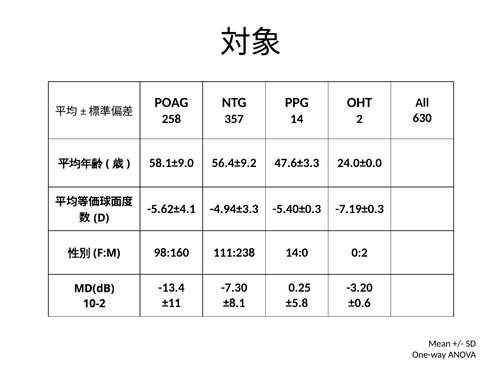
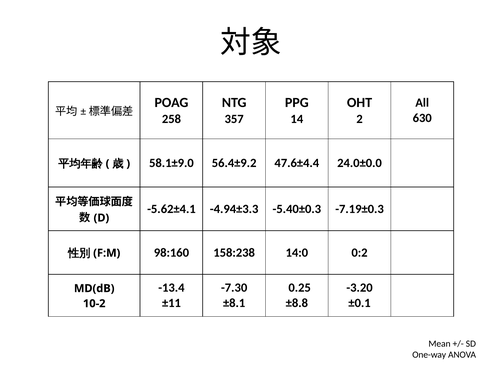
47.6±3.3: 47.6±3.3 -> 47.6±4.4
111:238: 111:238 -> 158:238
±5.8: ±5.8 -> ±8.8
±0.6: ±0.6 -> ±0.1
